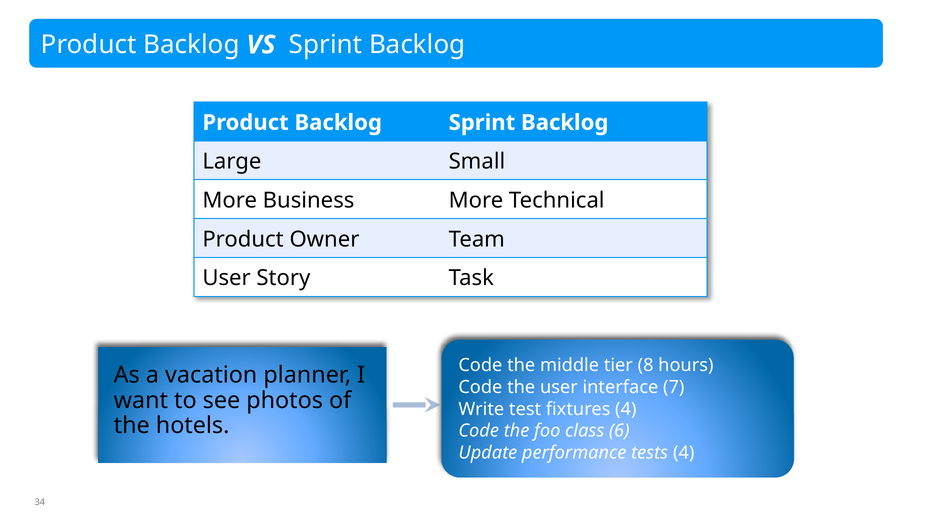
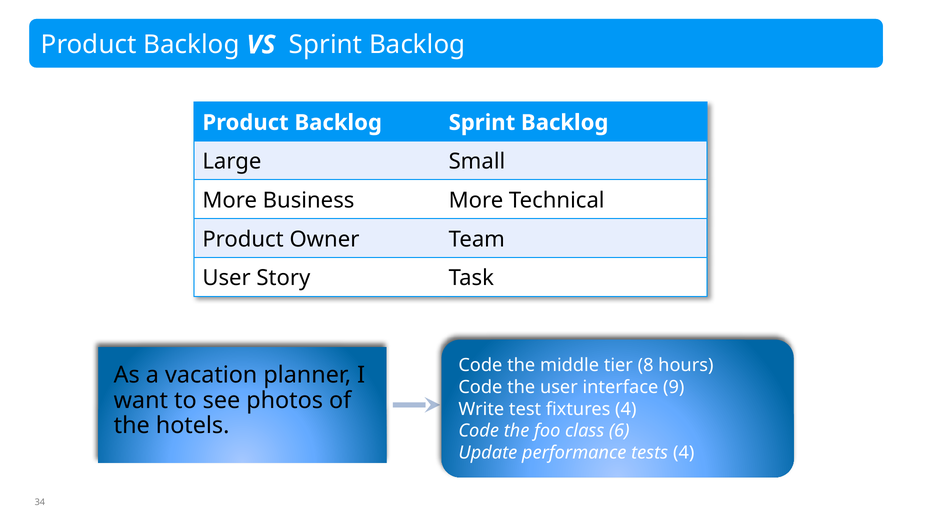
7: 7 -> 9
